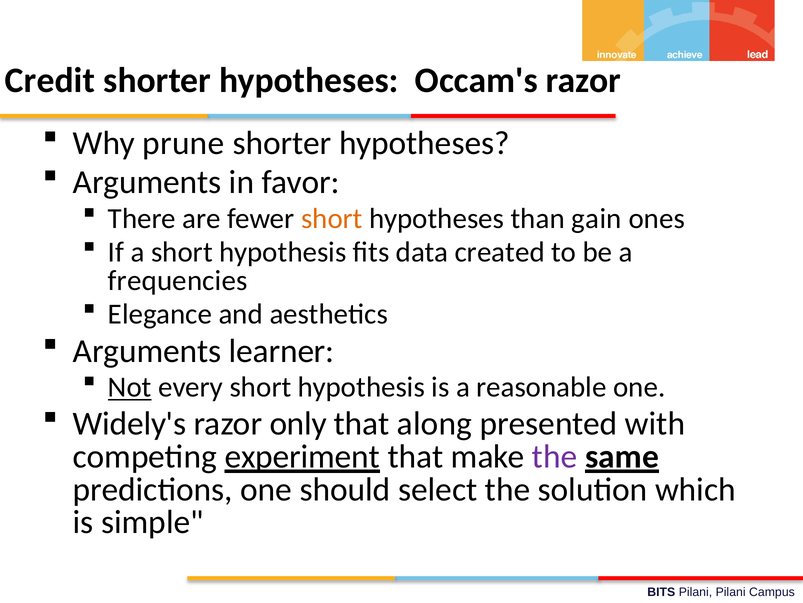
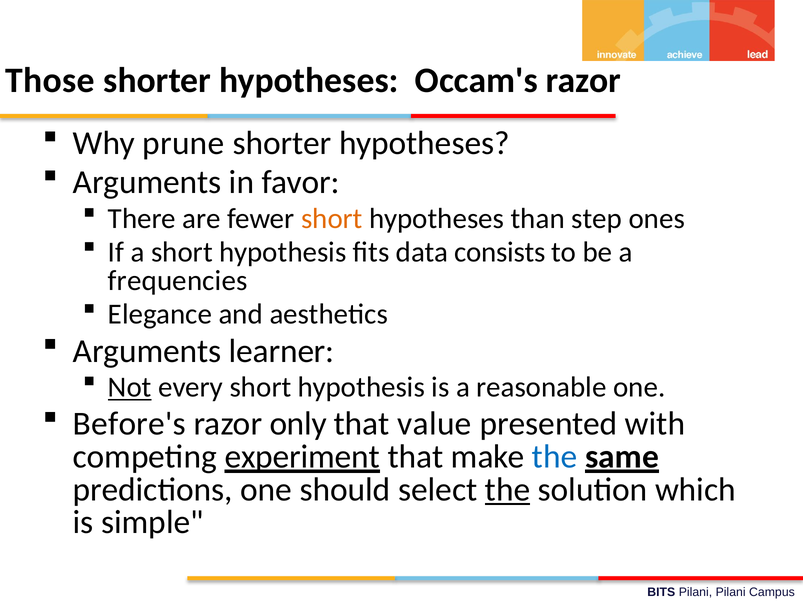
Credit: Credit -> Those
gain: gain -> step
created: created -> consists
Widely's: Widely's -> Before's
along: along -> value
the at (555, 456) colour: purple -> blue
the at (508, 489) underline: none -> present
